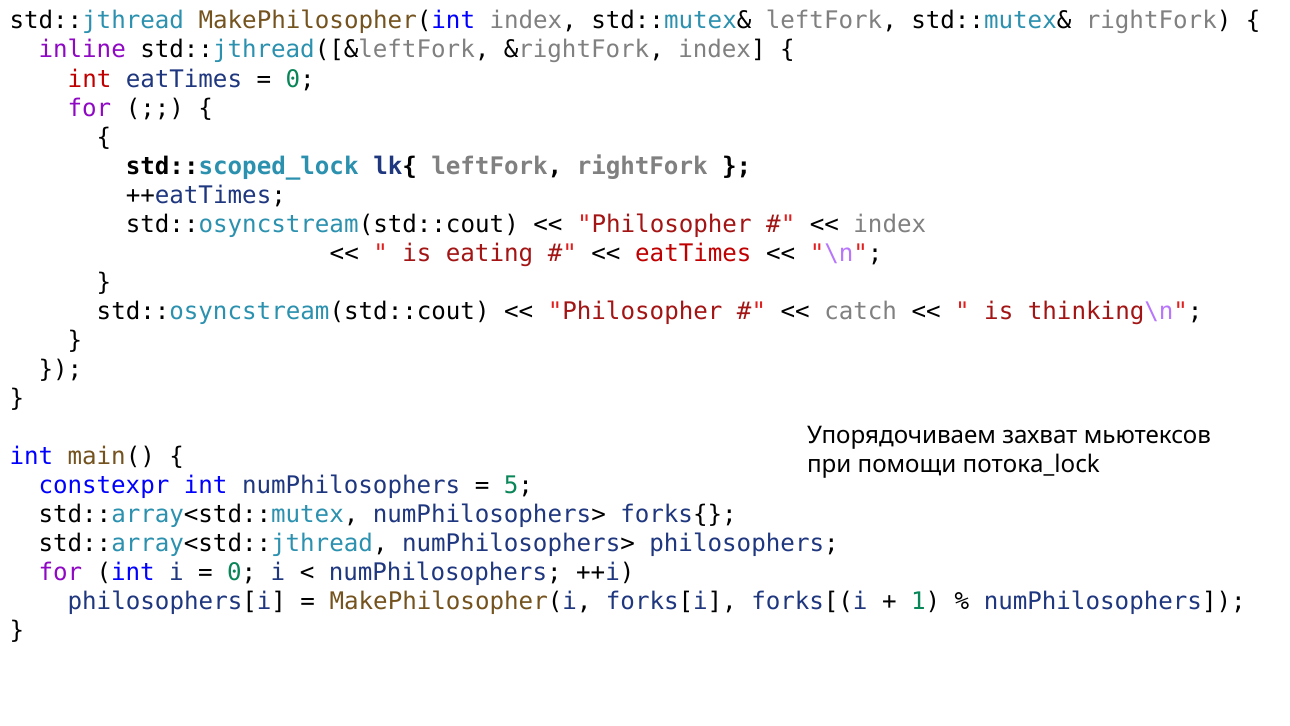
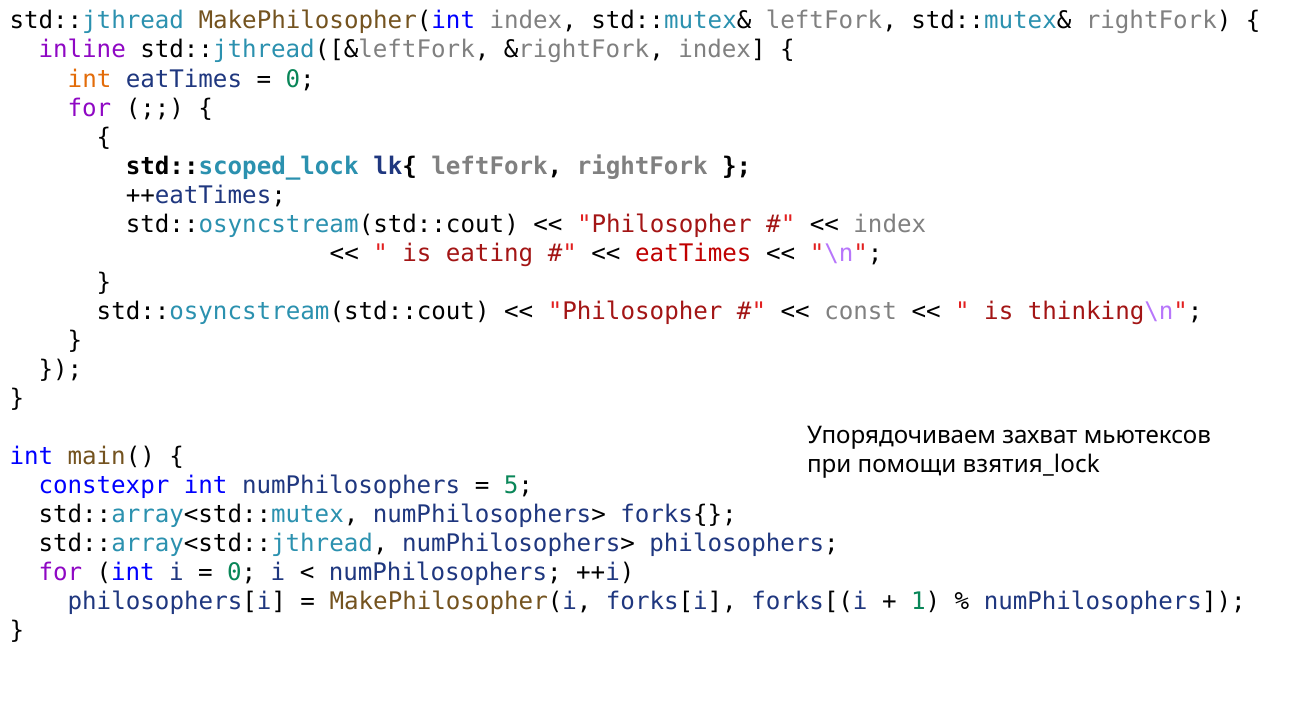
int at (90, 79) colour: red -> orange
catch: catch -> const
потока_lock: потока_lock -> взятия_lock
